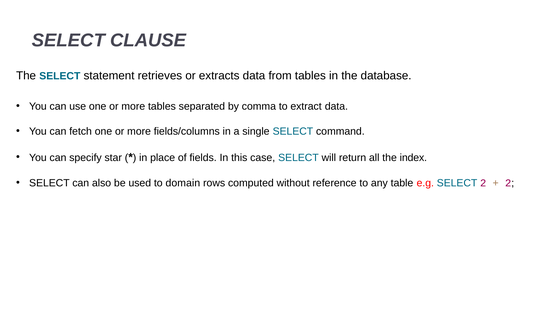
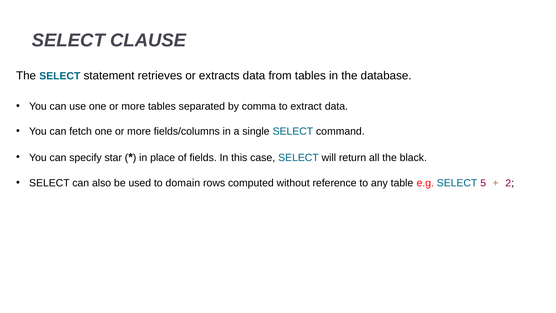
index: index -> black
SELECT 2: 2 -> 5
